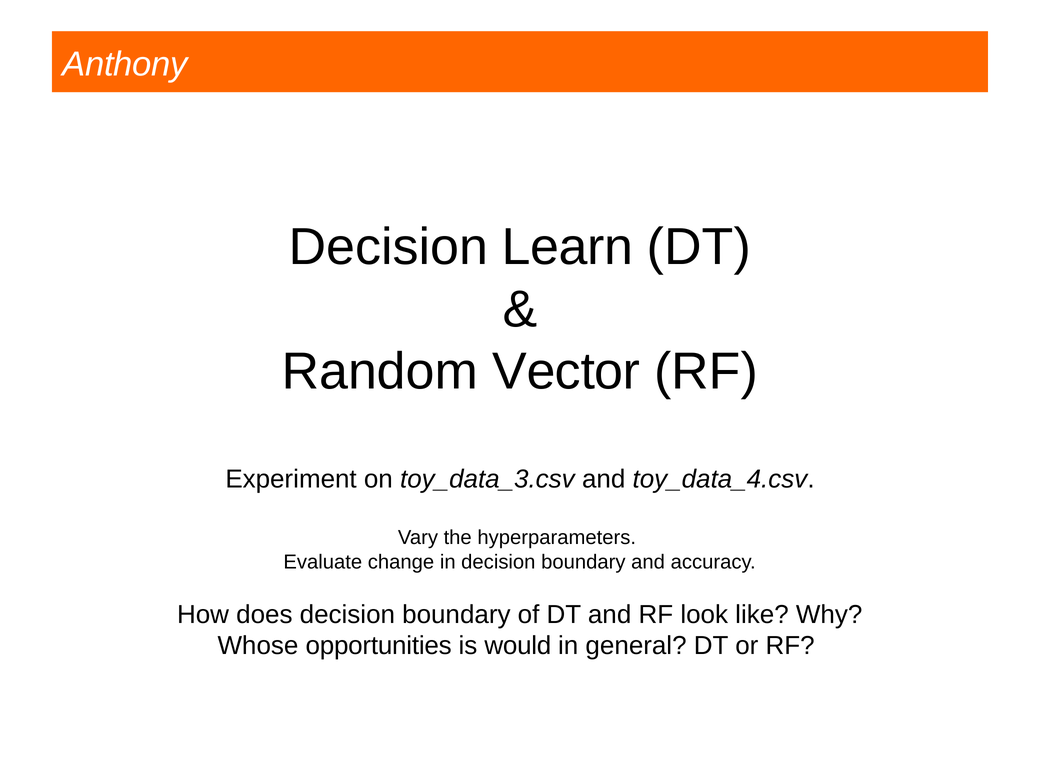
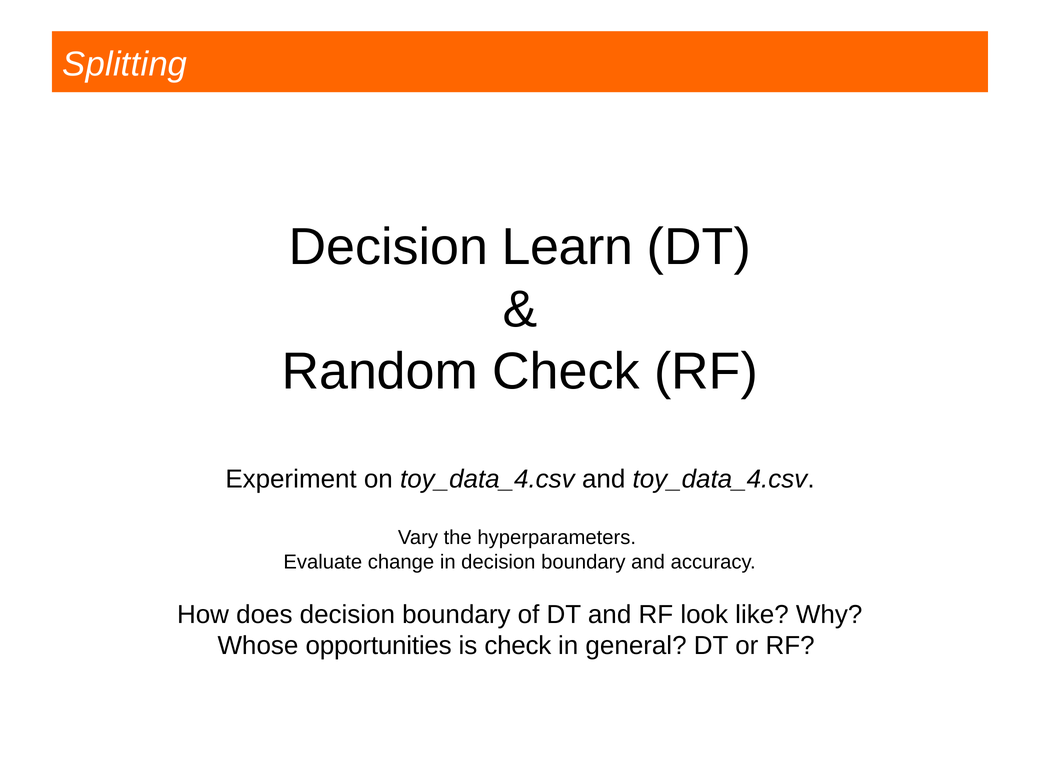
Anthony: Anthony -> Splitting
Random Vector: Vector -> Check
on toy_data_3.csv: toy_data_3.csv -> toy_data_4.csv
is would: would -> check
